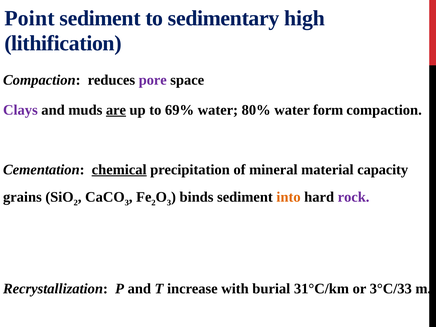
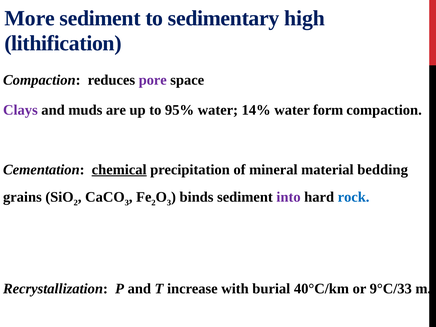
Point: Point -> More
are underline: present -> none
69%: 69% -> 95%
80%: 80% -> 14%
capacity: capacity -> bedding
into colour: orange -> purple
rock colour: purple -> blue
31°C/km: 31°C/km -> 40°C/km
3°C/33: 3°C/33 -> 9°C/33
